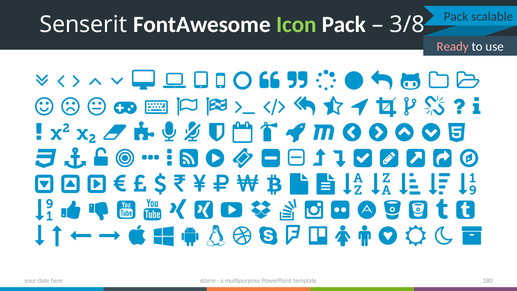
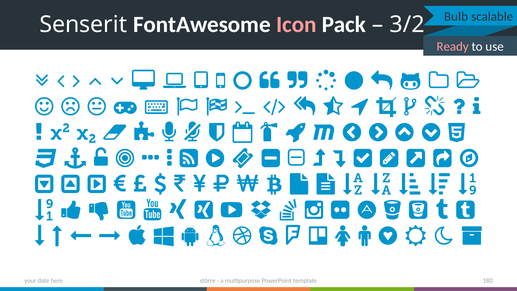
Pack at (456, 17): Pack -> Bulb
Icon colour: light green -> pink
3/8: 3/8 -> 3/2
